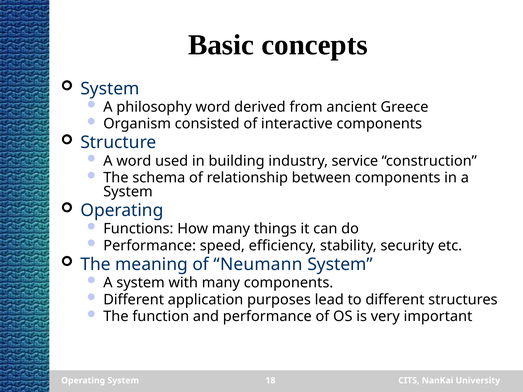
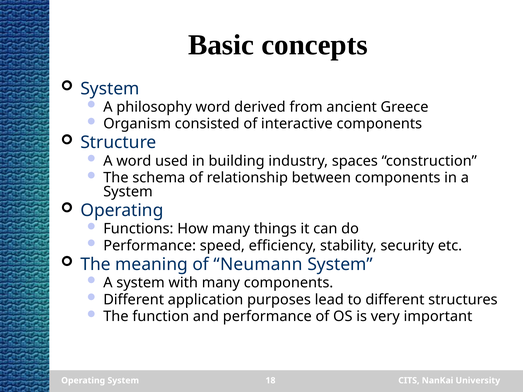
service: service -> spaces
